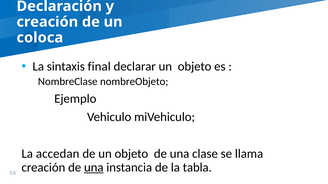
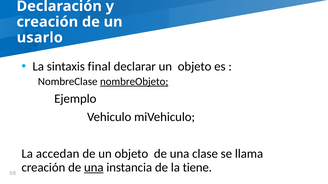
coloca: coloca -> usarlo
nombreObjeto underline: none -> present
tabla: tabla -> tiene
